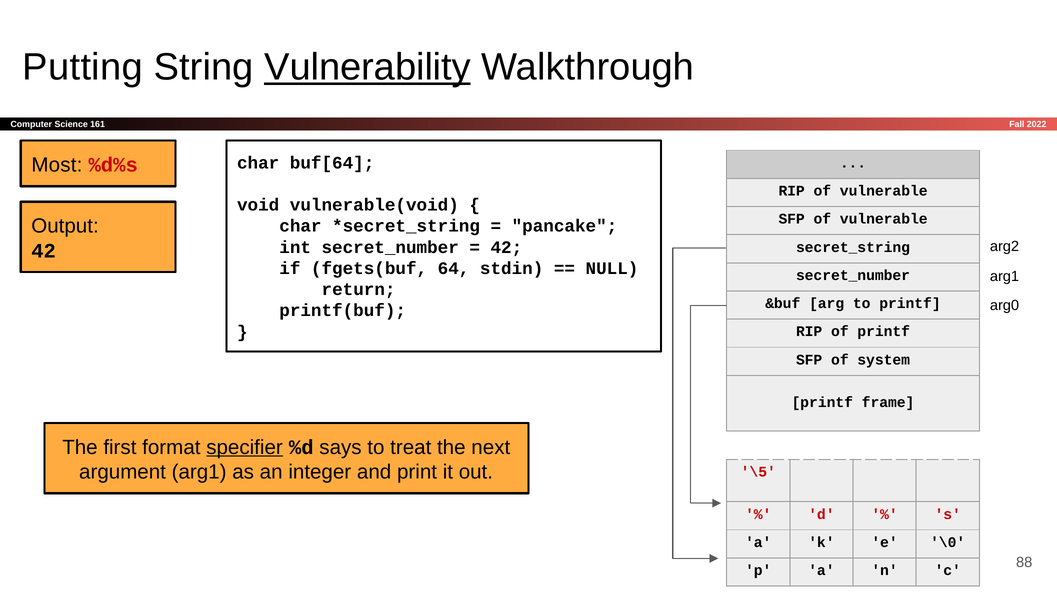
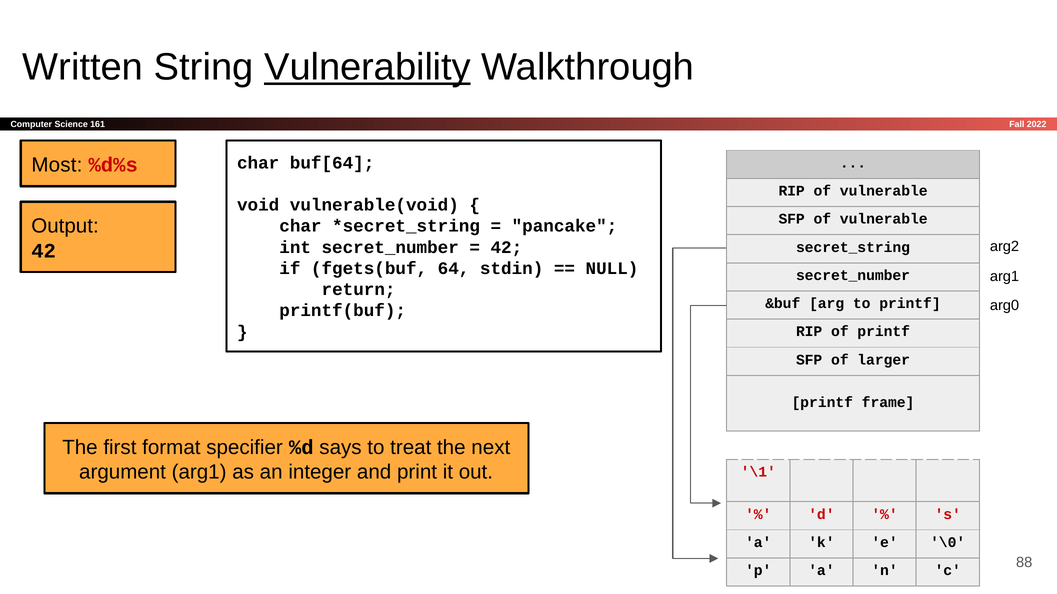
Putting: Putting -> Written
system: system -> larger
specifier underline: present -> none
\5: \5 -> \1
